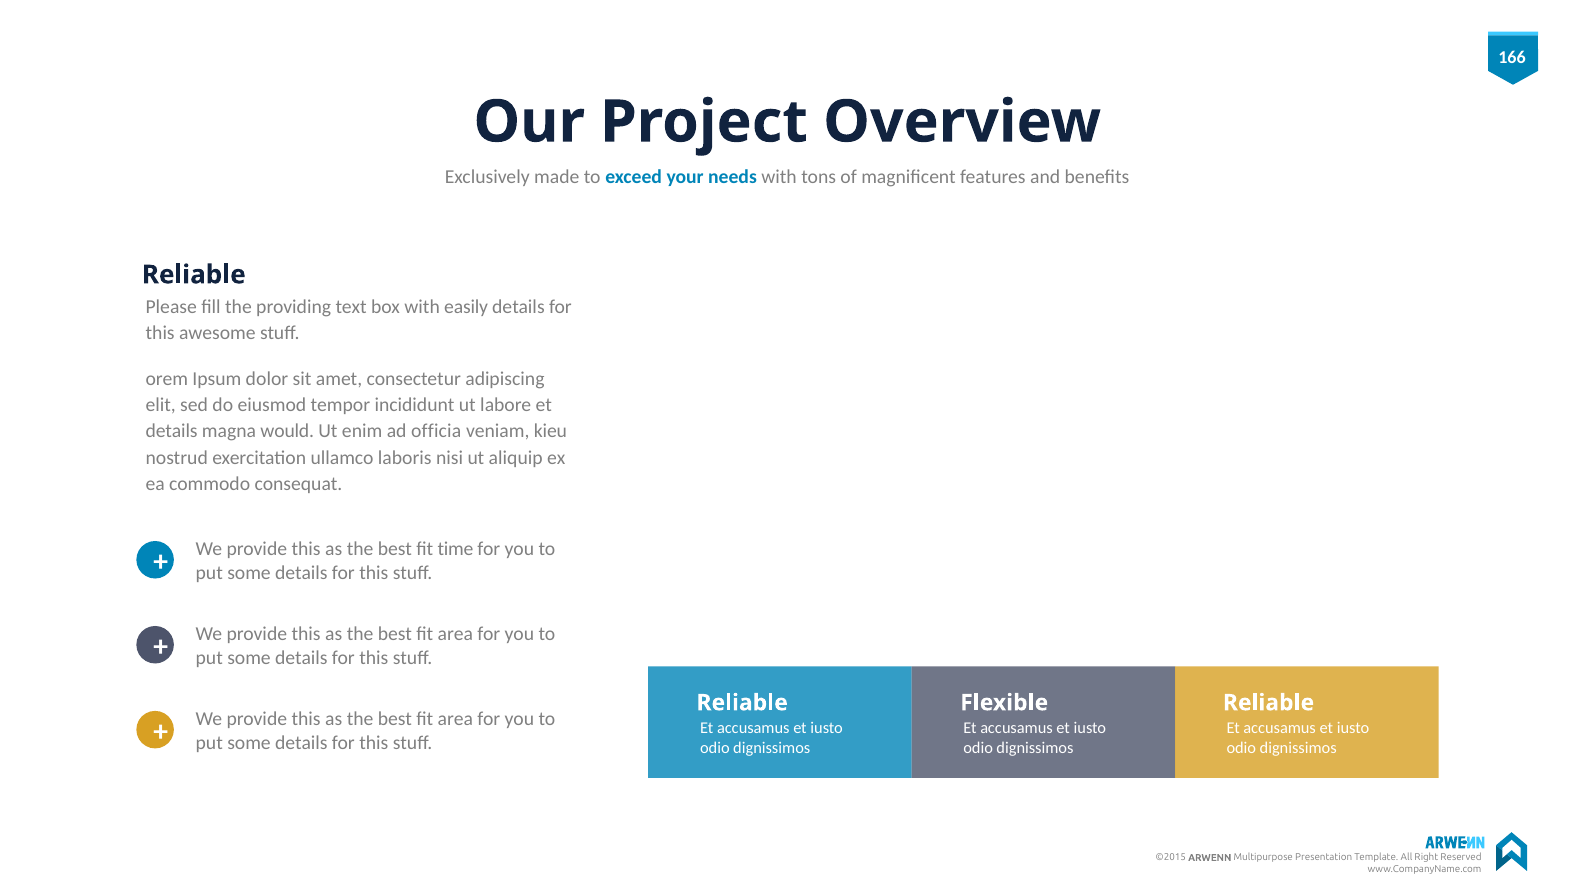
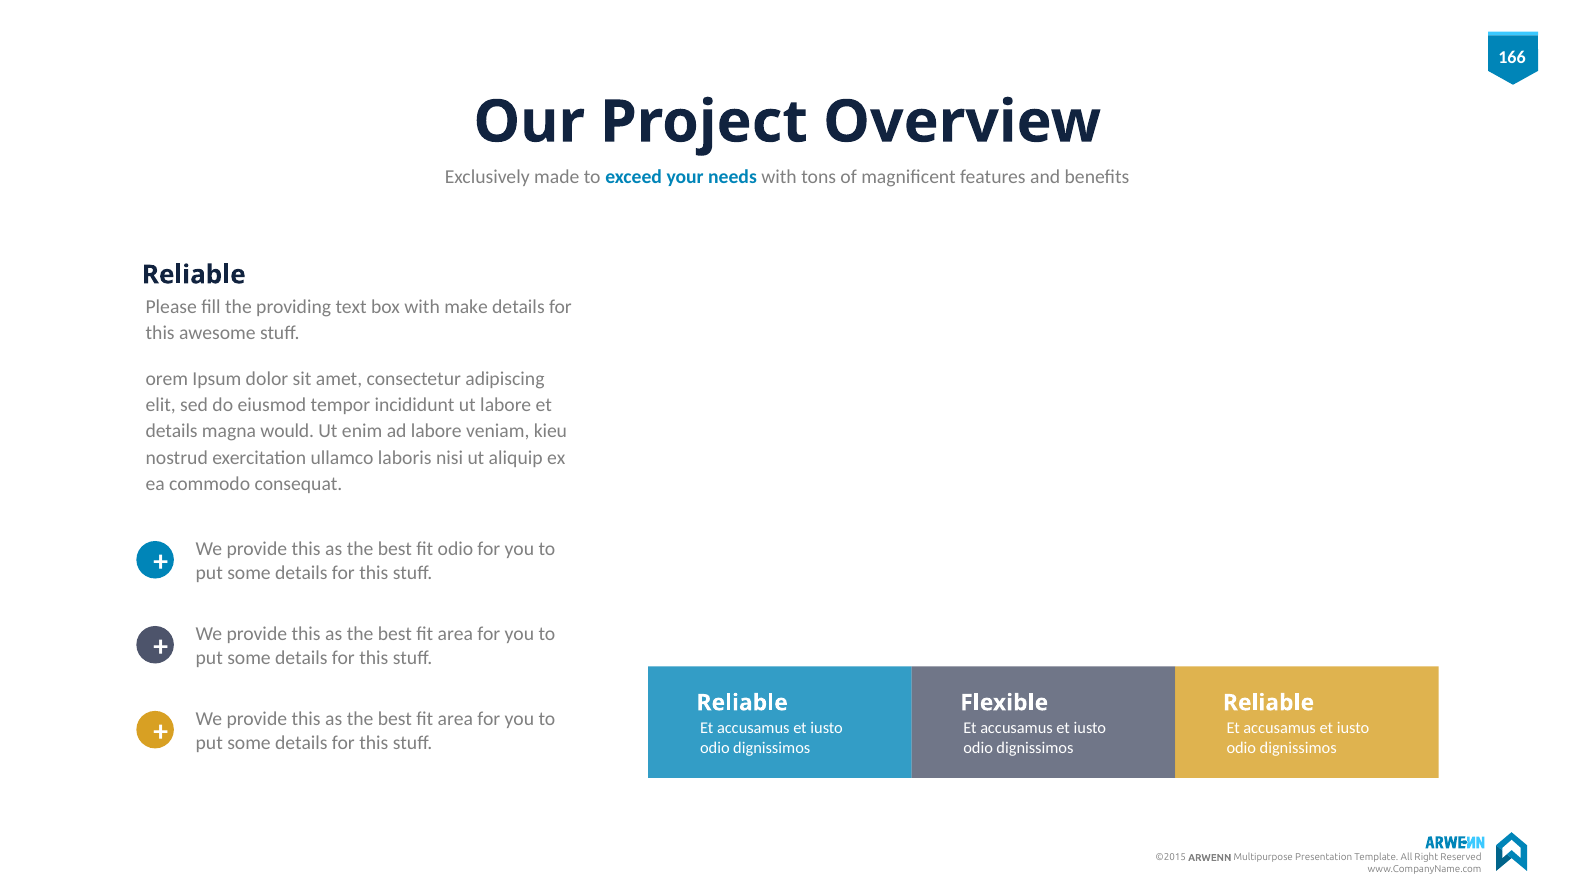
easily: easily -> make
ad officia: officia -> labore
fit time: time -> odio
